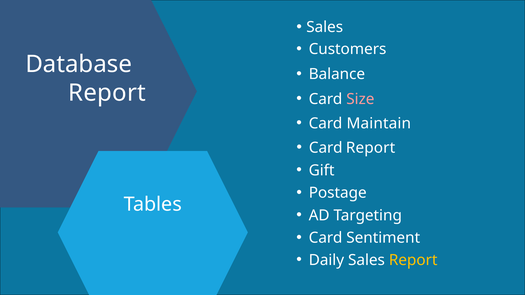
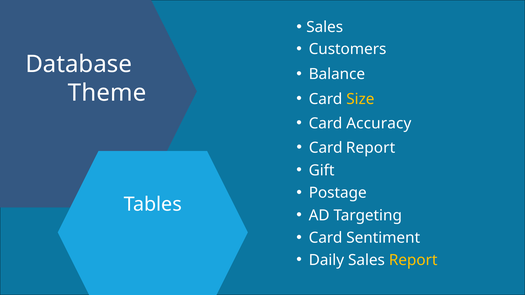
Report at (107, 93): Report -> Theme
Size colour: pink -> yellow
Maintain: Maintain -> Accuracy
